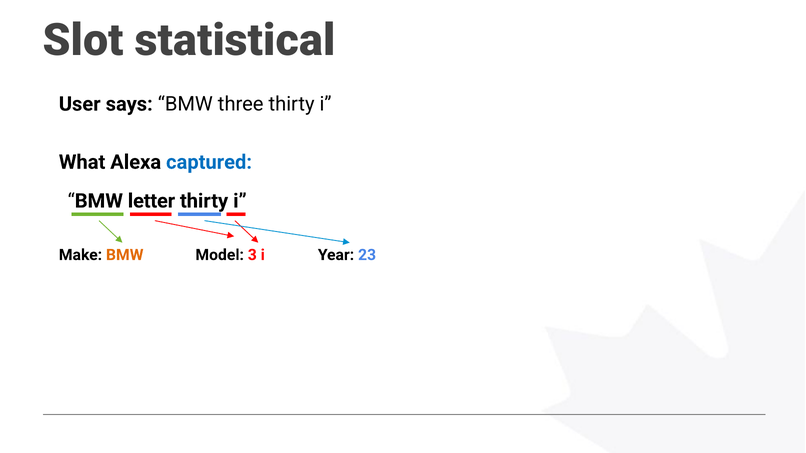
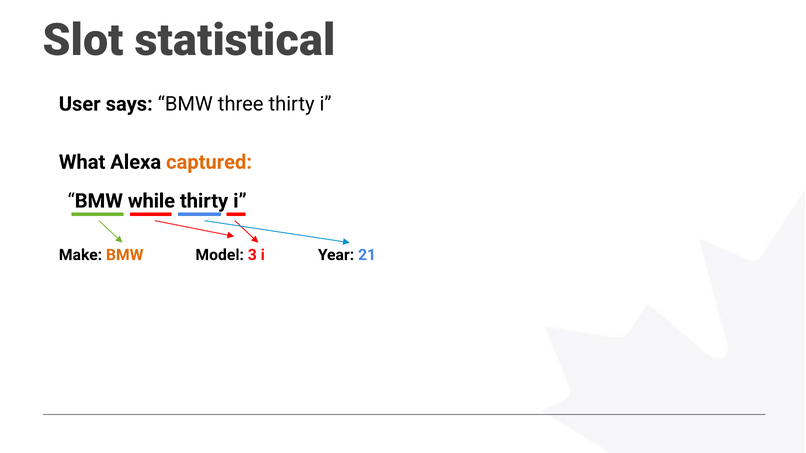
captured colour: blue -> orange
letter: letter -> while
23: 23 -> 21
